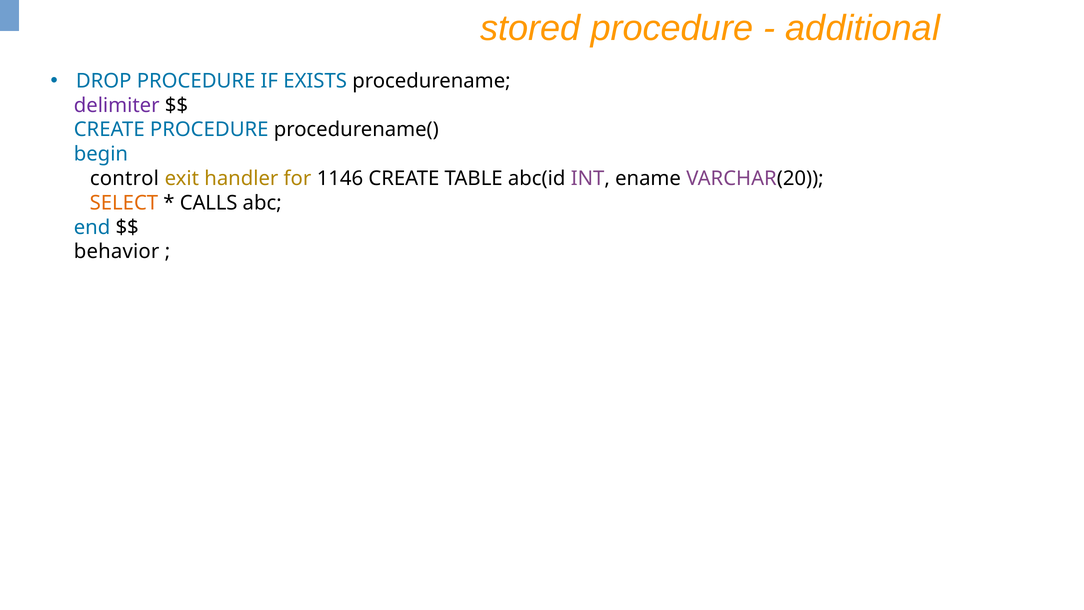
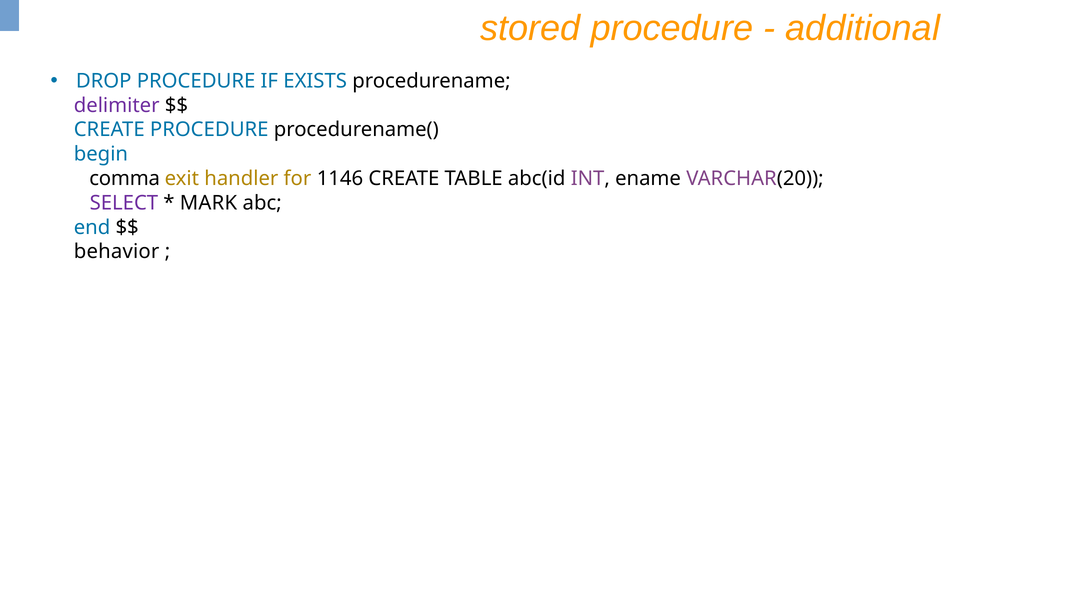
control: control -> comma
SELECT colour: orange -> purple
CALLS: CALLS -> MARK
